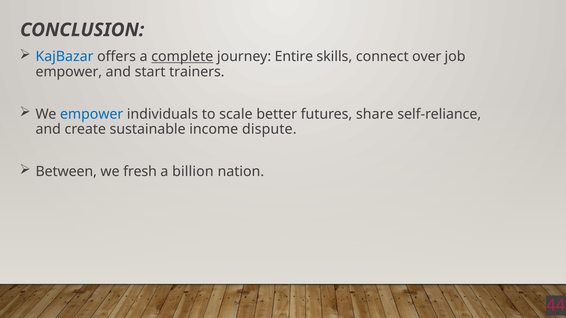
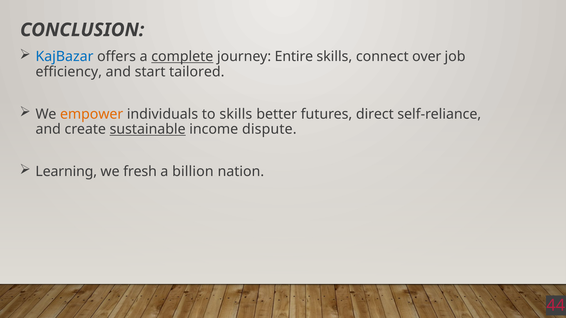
empower at (69, 72): empower -> efficiency
trainers: trainers -> tailored
empower at (92, 114) colour: blue -> orange
to scale: scale -> skills
share: share -> direct
sustainable underline: none -> present
Between: Between -> Learning
